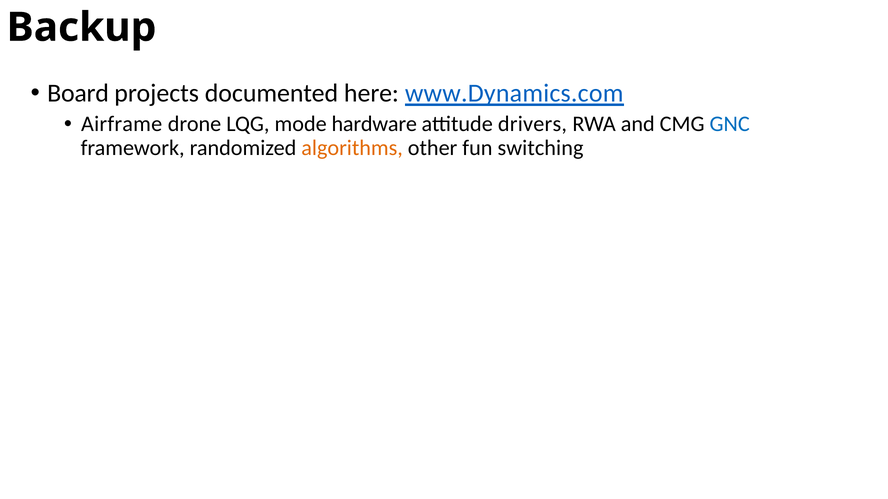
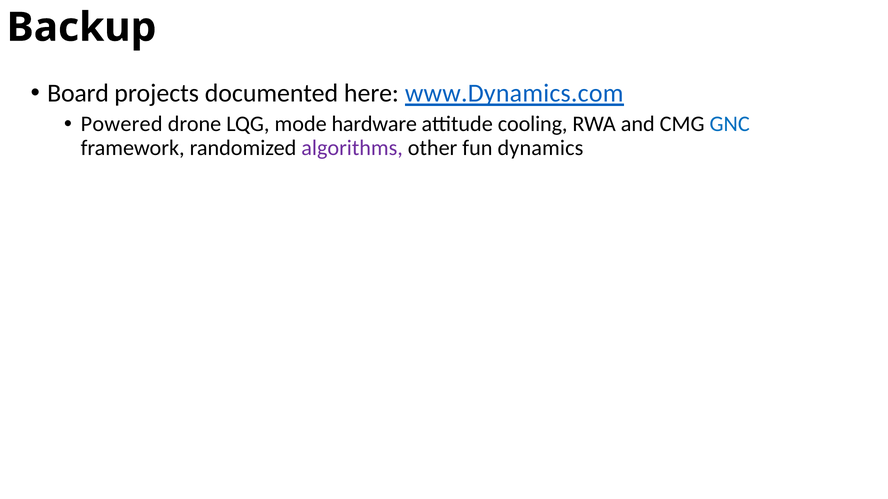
Airframe: Airframe -> Powered
drivers: drivers -> cooling
algorithms colour: orange -> purple
switching: switching -> dynamics
